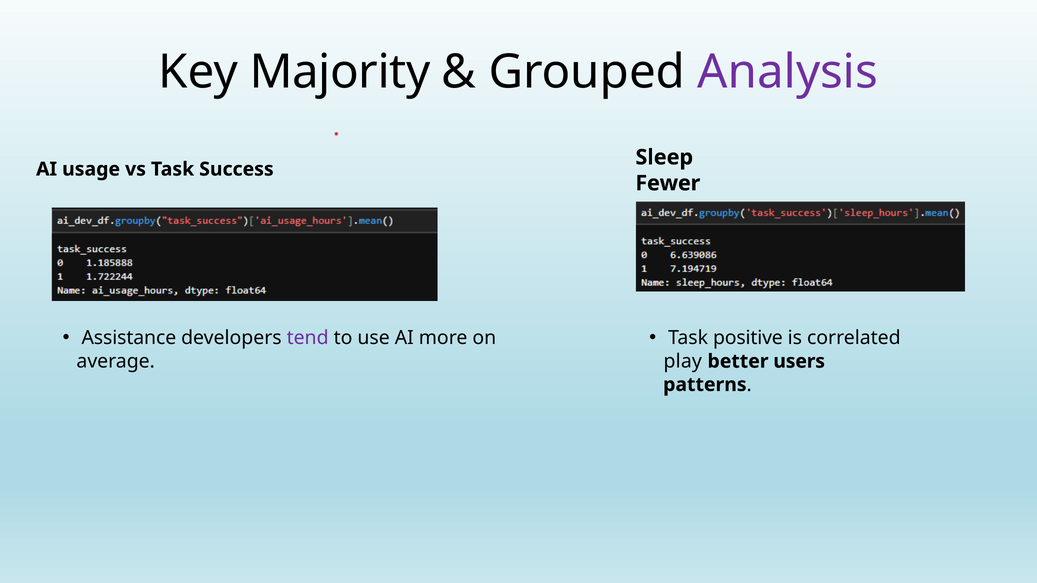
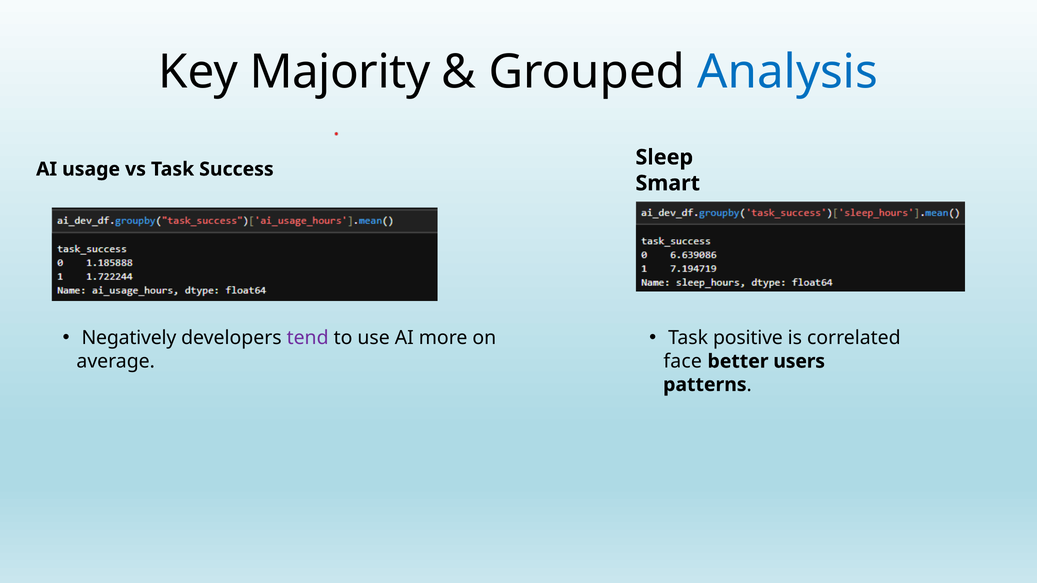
Analysis colour: purple -> blue
Fewer: Fewer -> Smart
Assistance: Assistance -> Negatively
play: play -> face
